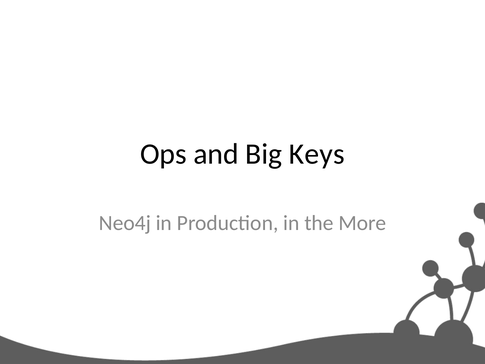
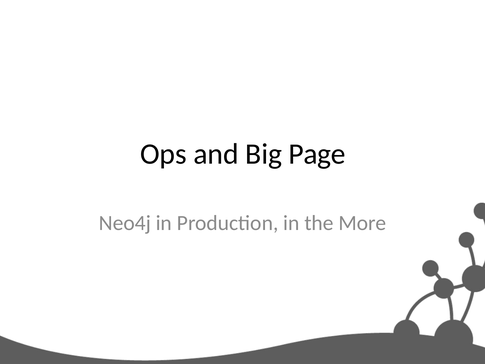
Keys: Keys -> Page
